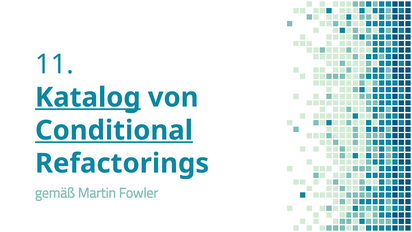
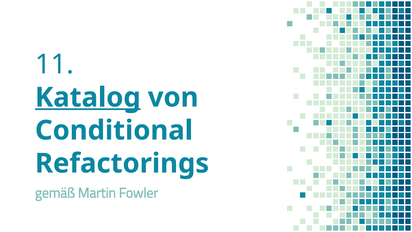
Conditional underline: present -> none
